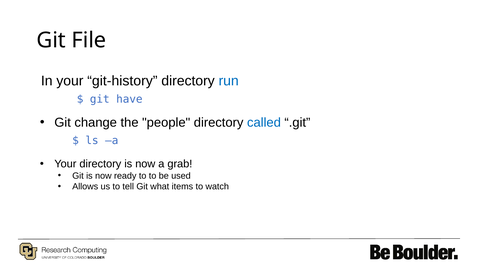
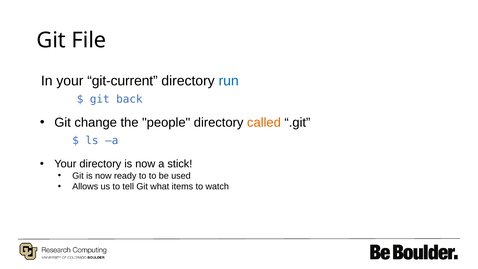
git-history: git-history -> git-current
have: have -> back
called colour: blue -> orange
grab: grab -> stick
